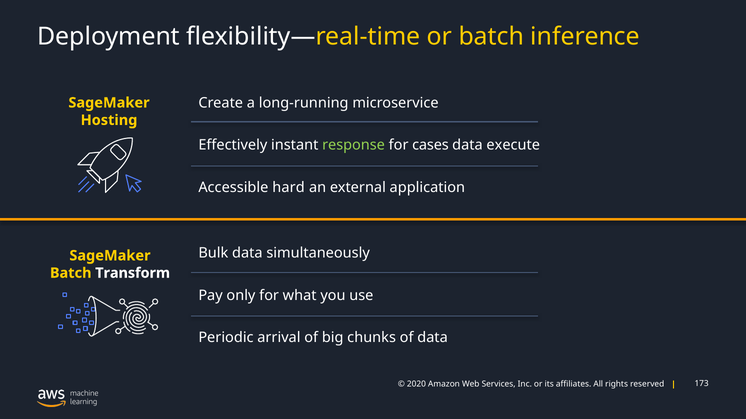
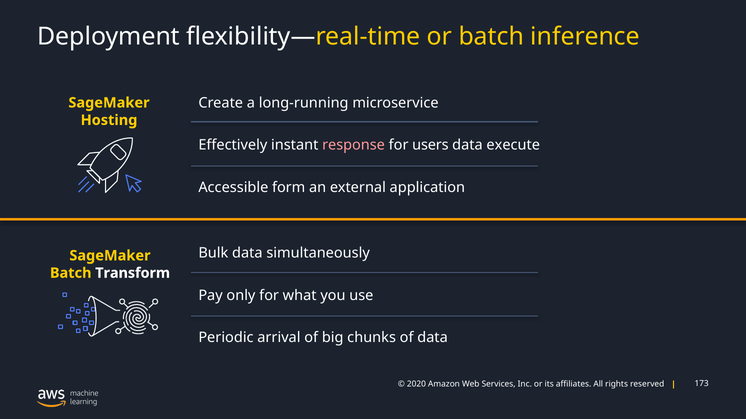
response colour: light green -> pink
cases: cases -> users
hard: hard -> form
